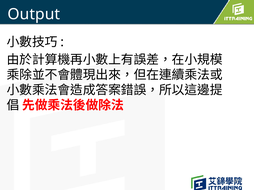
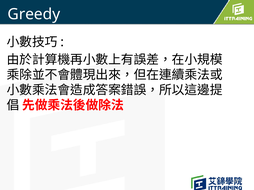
Output: Output -> Greedy
